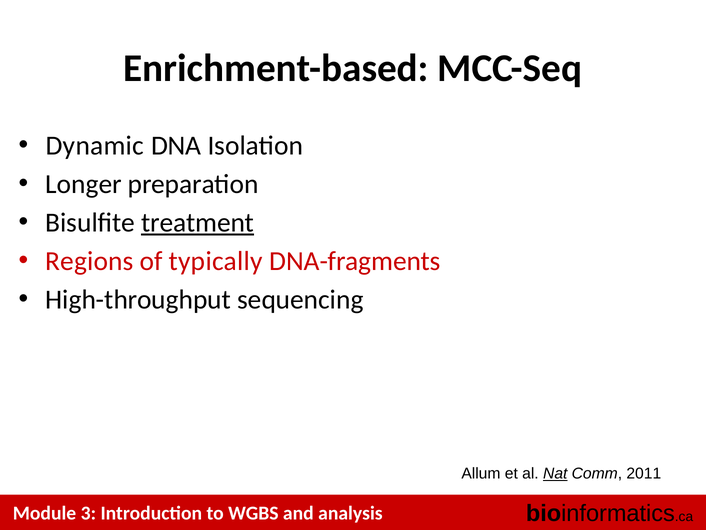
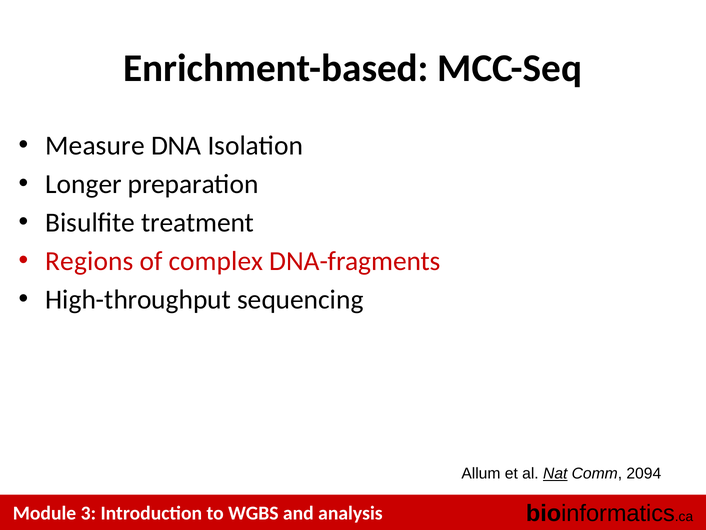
Dynamic: Dynamic -> Measure
treatment underline: present -> none
typically: typically -> complex
2011: 2011 -> 2094
